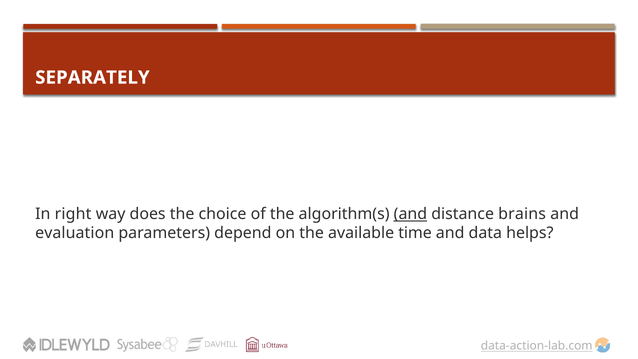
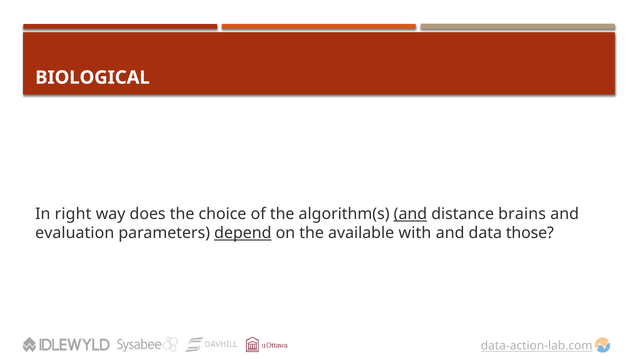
SEPARATELY: SEPARATELY -> BIOLOGICAL
depend underline: none -> present
time: time -> with
helps: helps -> those
